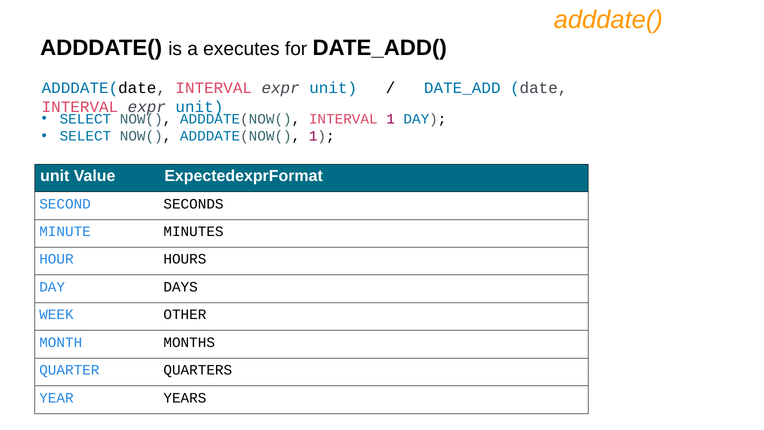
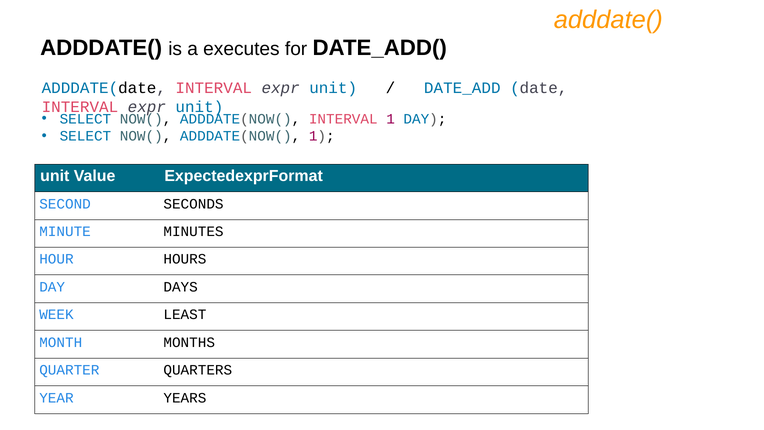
OTHER: OTHER -> LEAST
